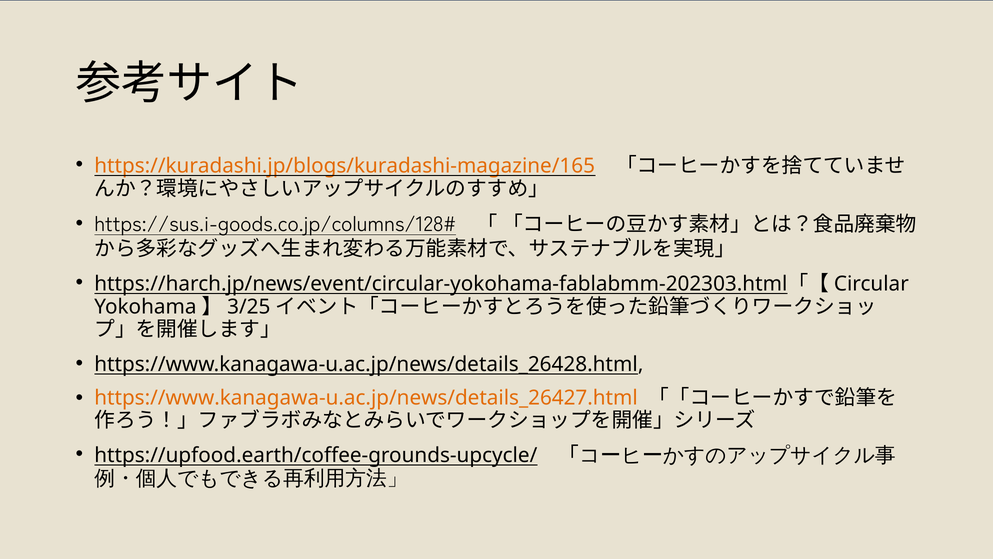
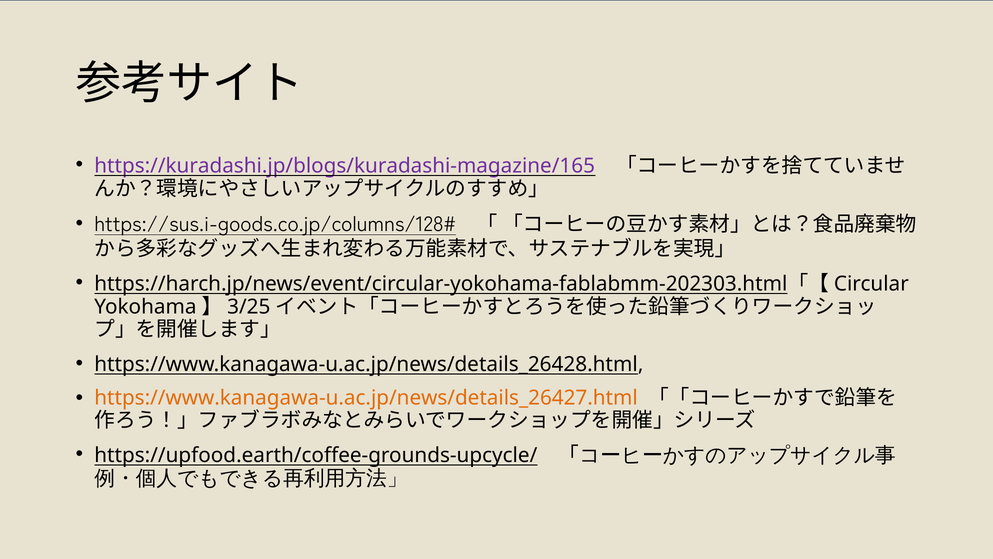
https://kuradashi.jp/blogs/kuradashi-magazine/165 colour: orange -> purple
